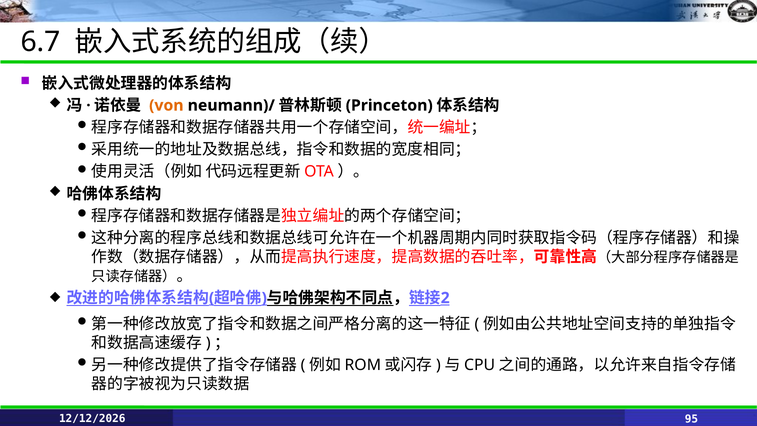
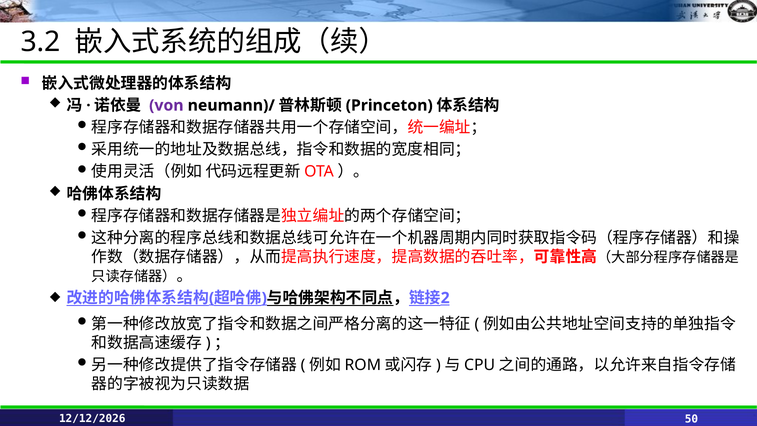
6.7: 6.7 -> 3.2
von colour: orange -> purple
95: 95 -> 50
